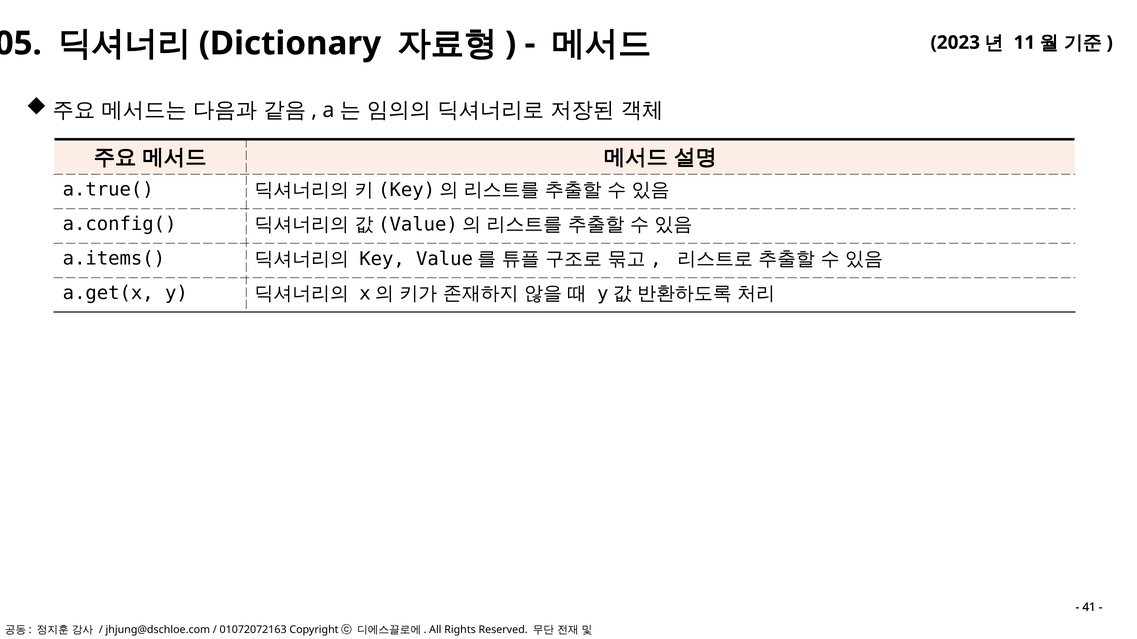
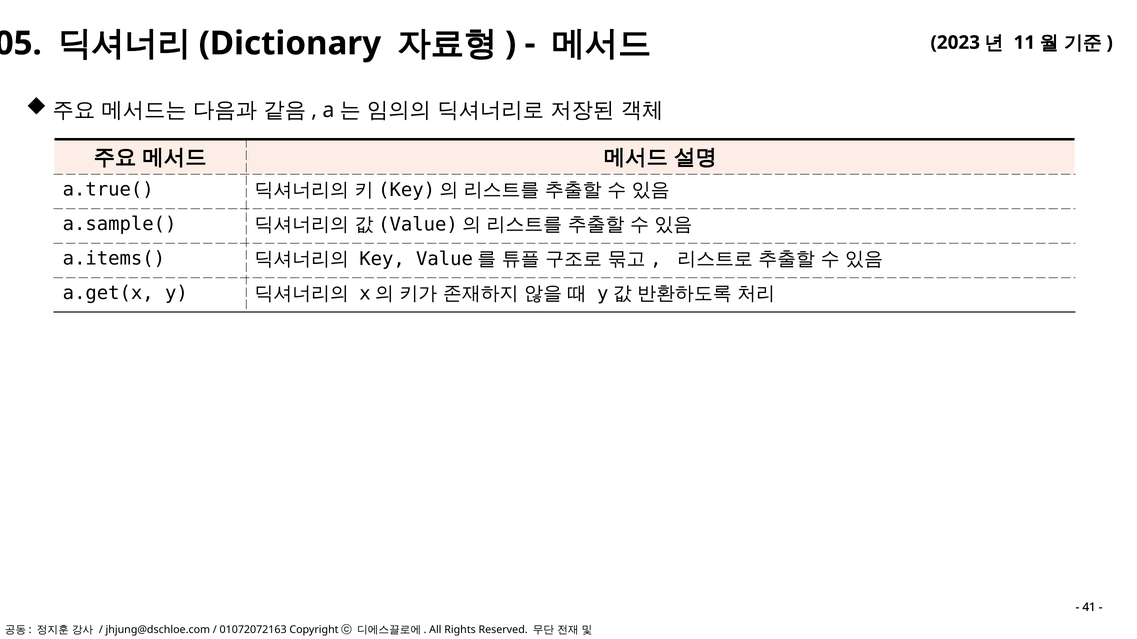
a.config(: a.config( -> a.sample(
